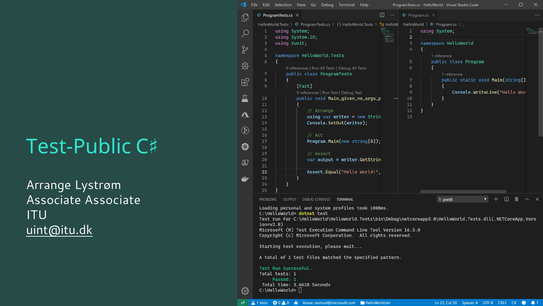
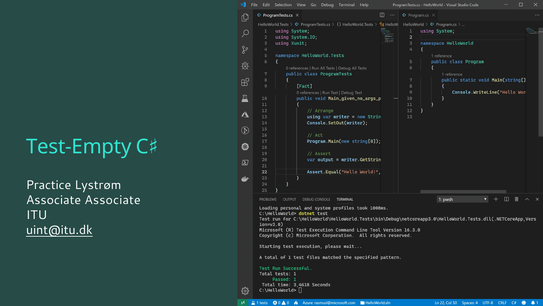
Test-Public: Test-Public -> Test-Empty
Arrange: Arrange -> Practice
